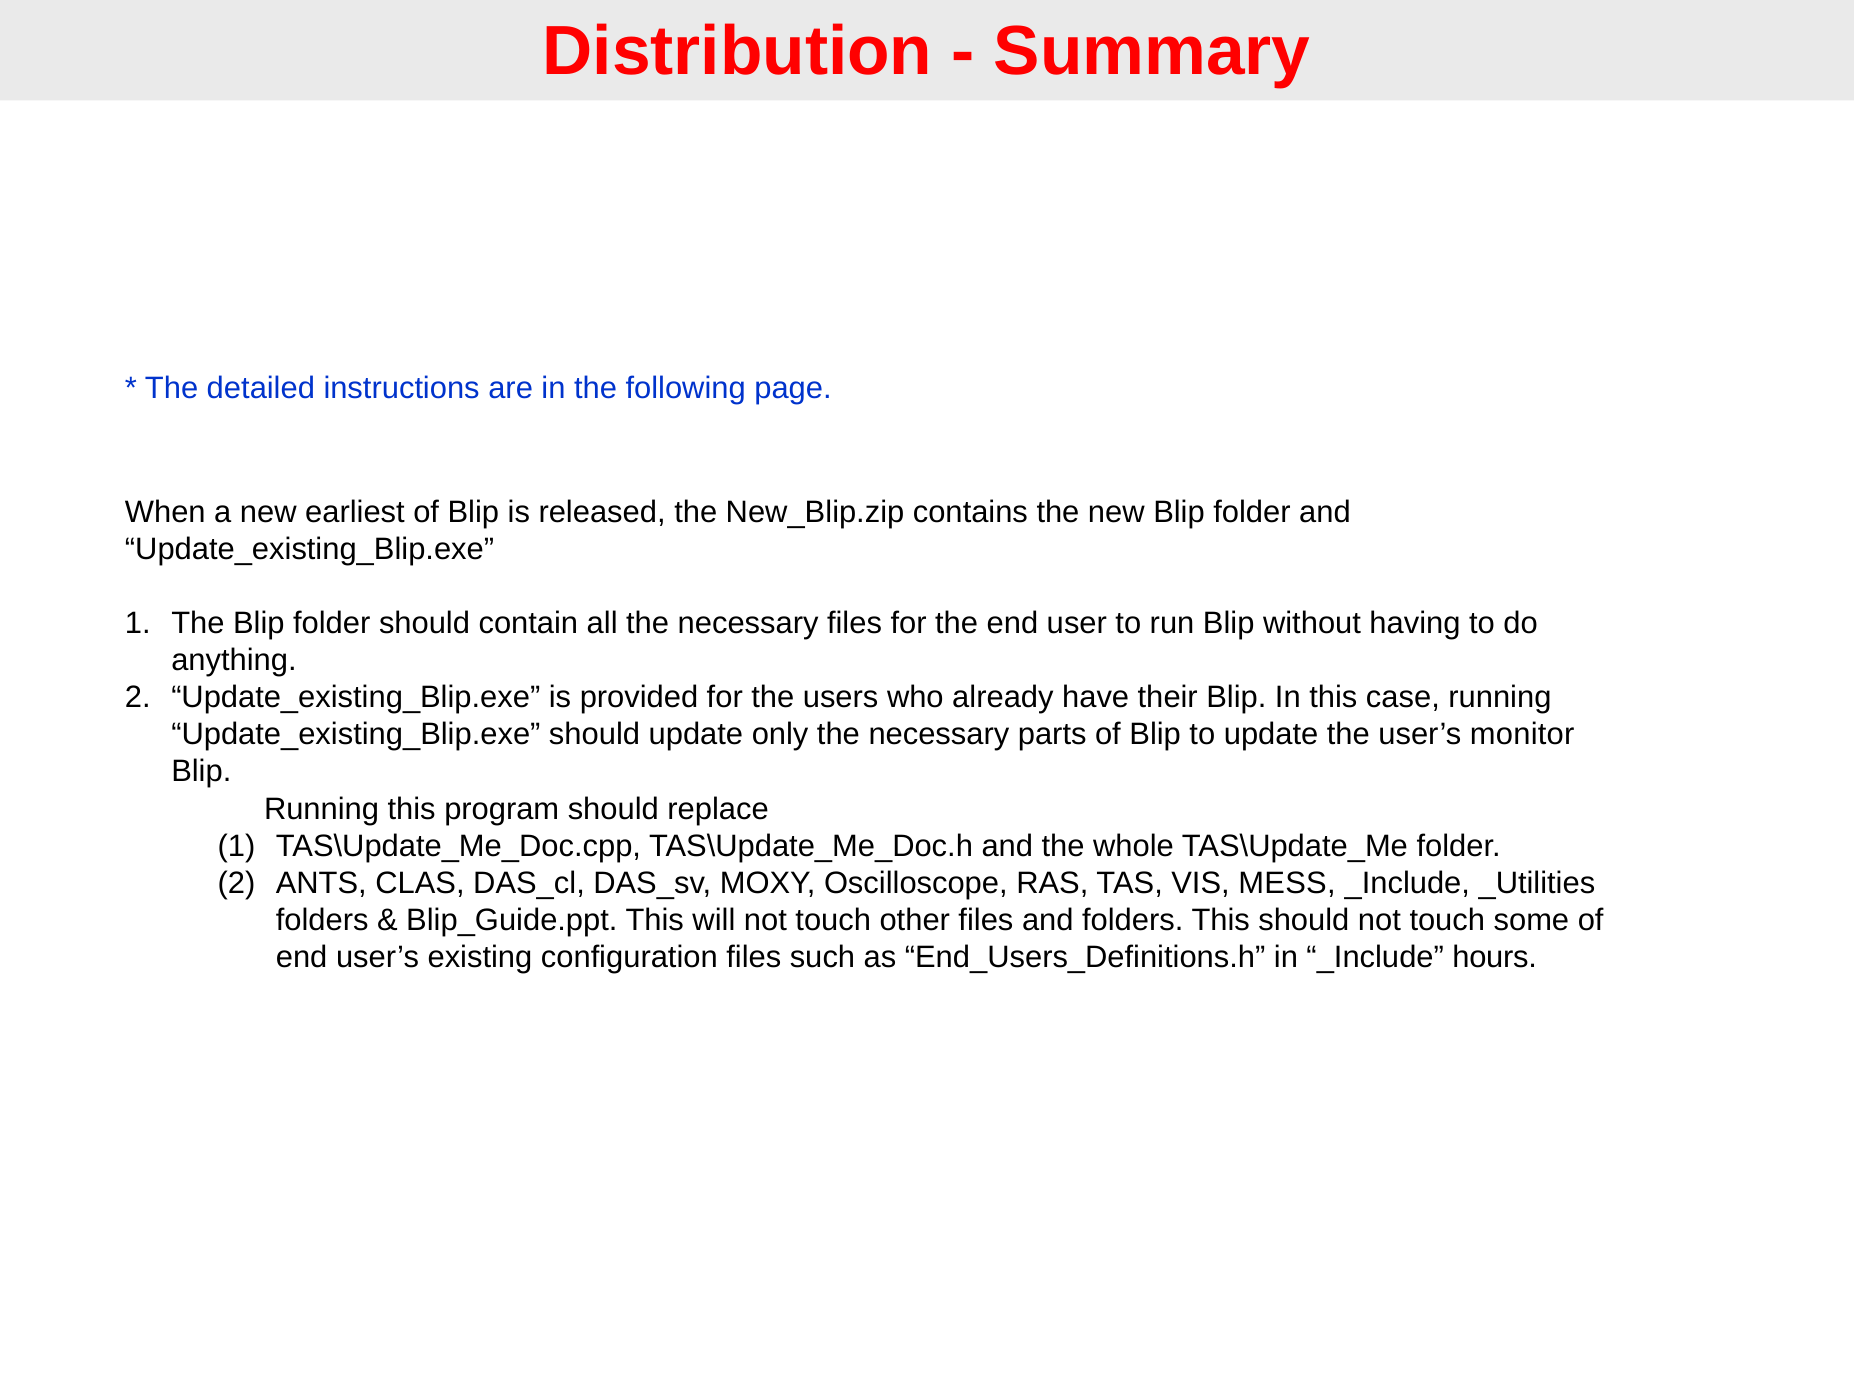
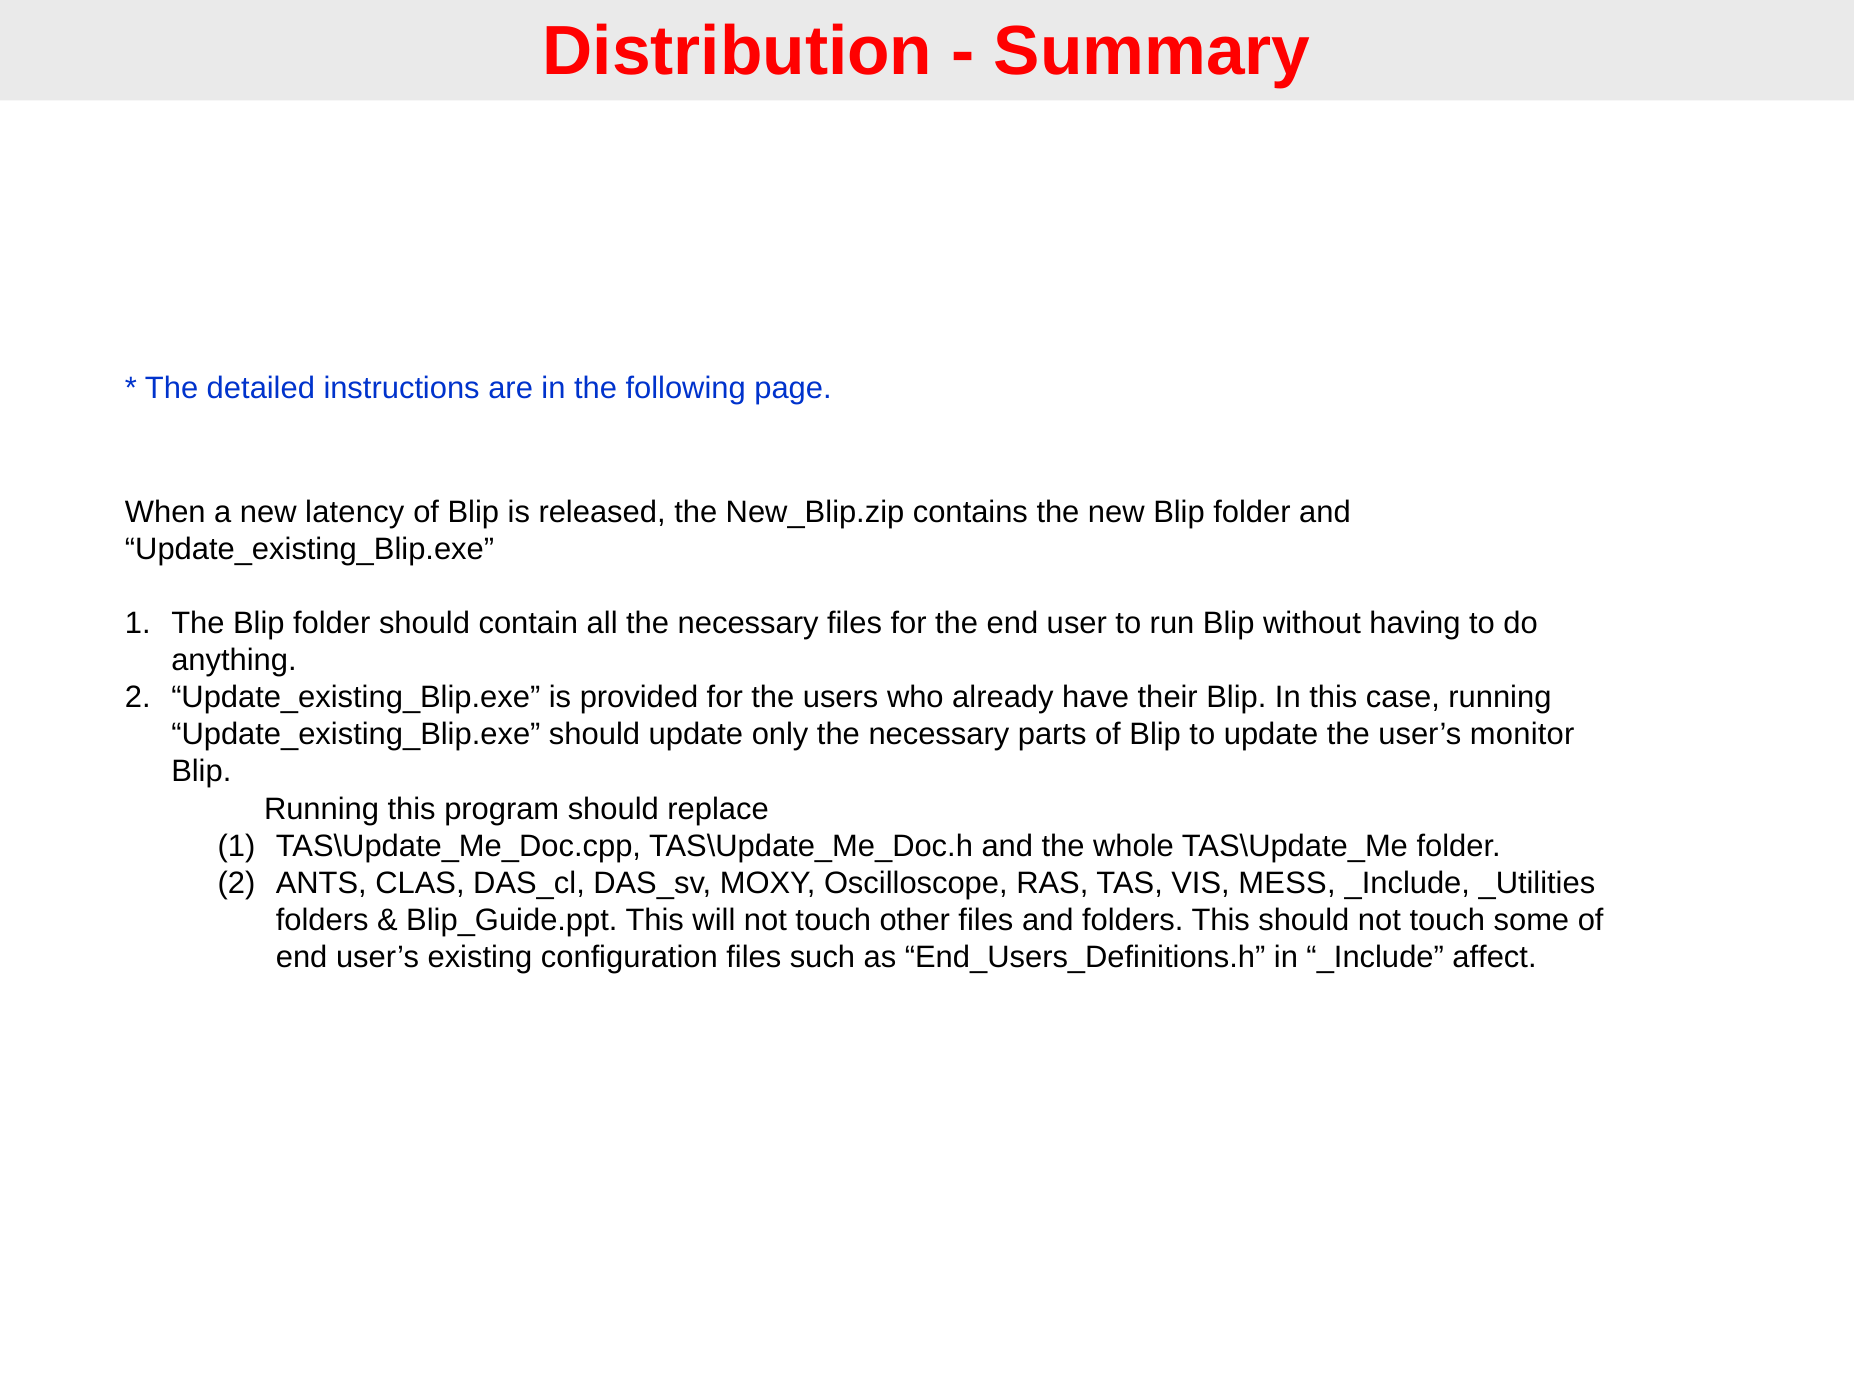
earliest: earliest -> latency
hours: hours -> affect
